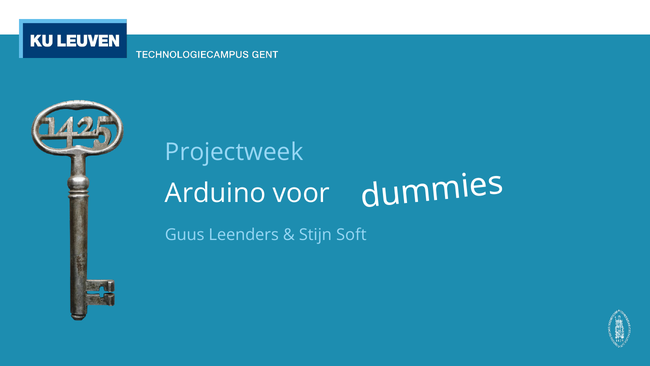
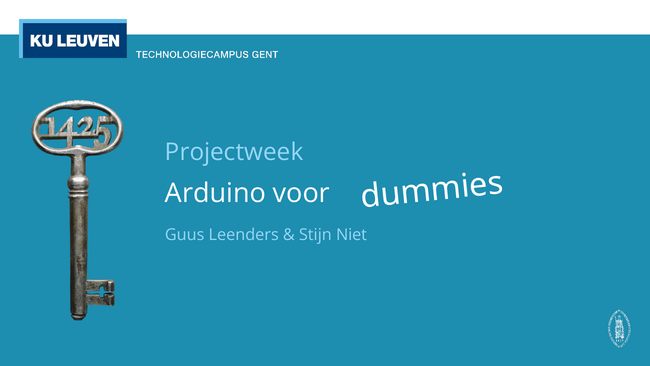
Soft: Soft -> Niet
